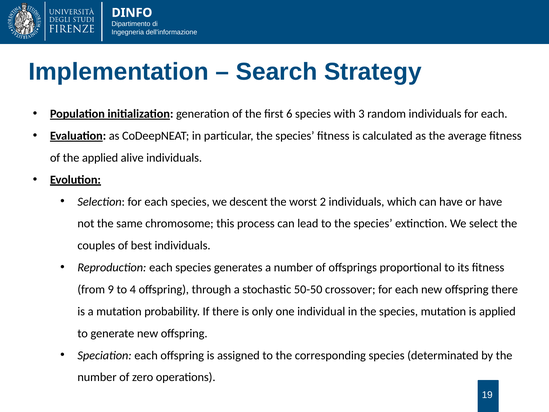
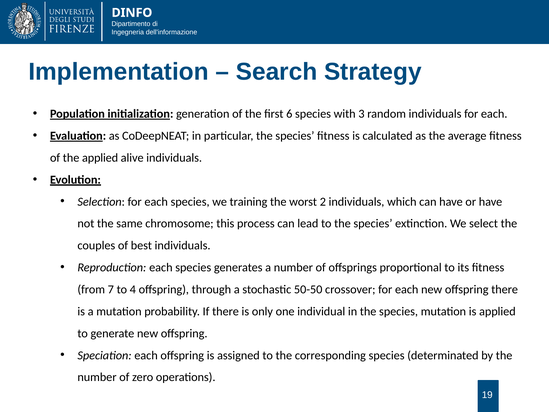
descent: descent -> training
9: 9 -> 7
